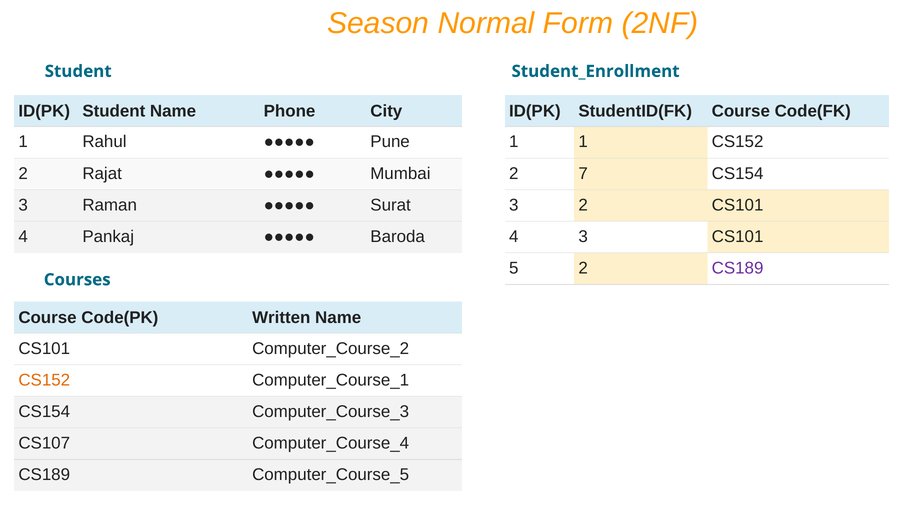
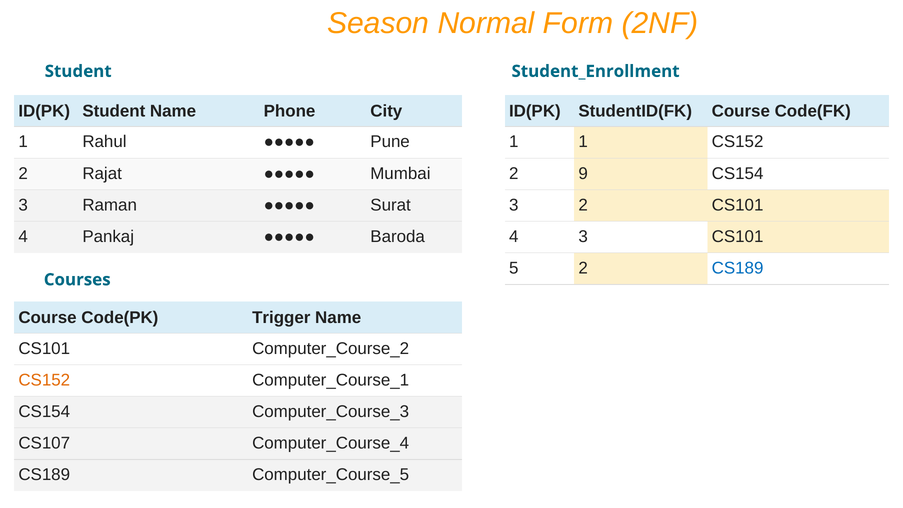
7: 7 -> 9
CS189 at (738, 268) colour: purple -> blue
Written: Written -> Trigger
